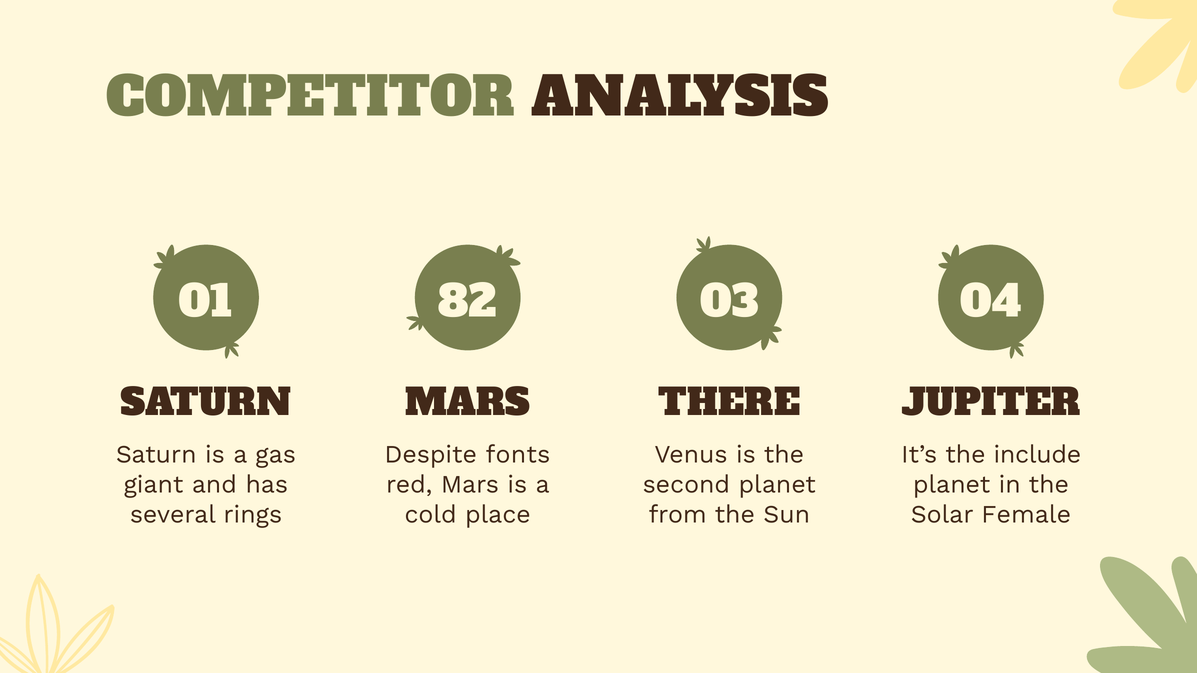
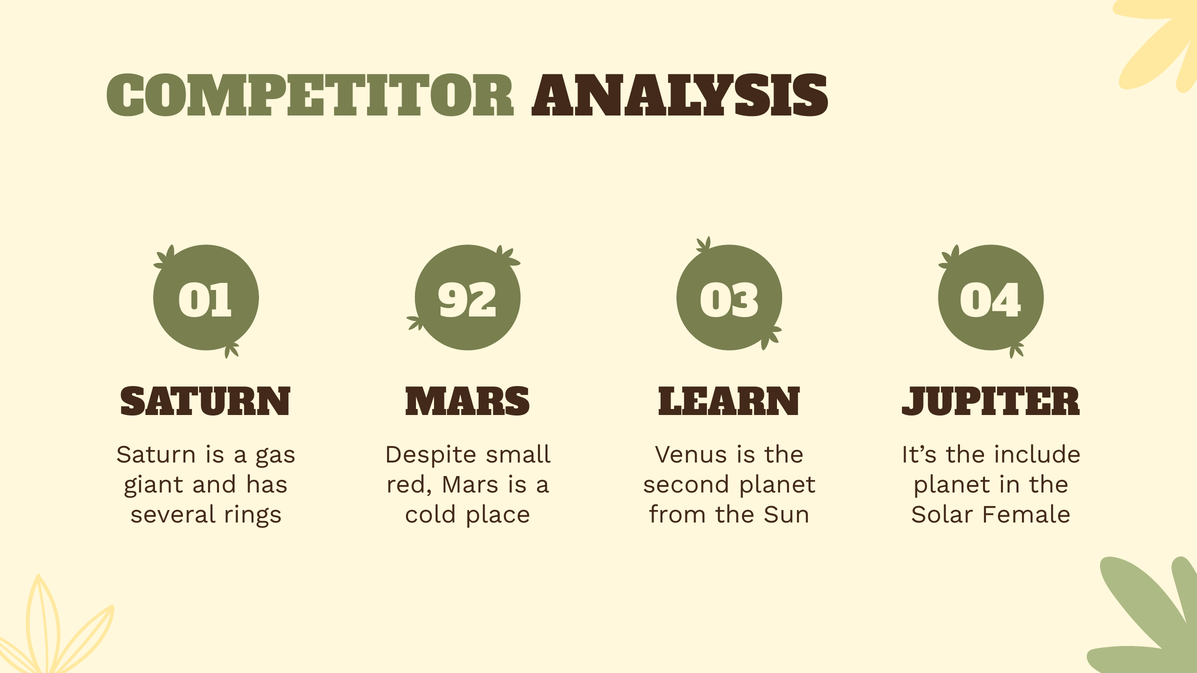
82: 82 -> 92
THERE: THERE -> LEARN
fonts: fonts -> small
